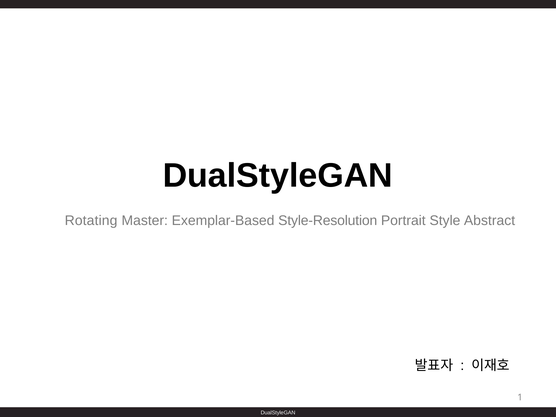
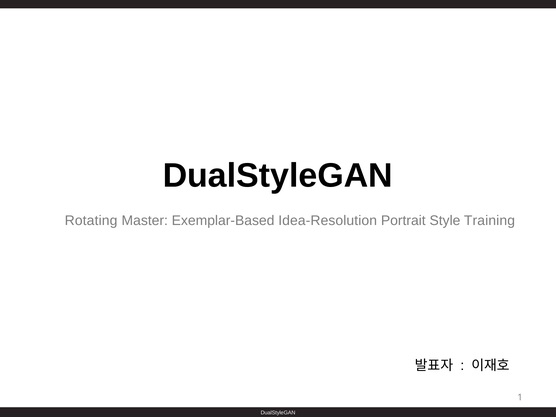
Style-Resolution: Style-Resolution -> Idea-Resolution
Abstract: Abstract -> Training
